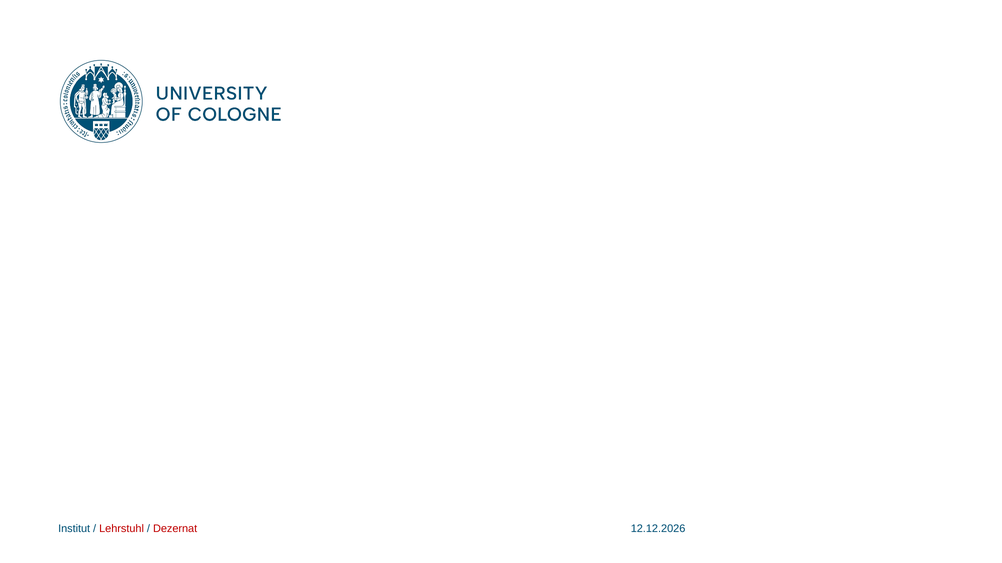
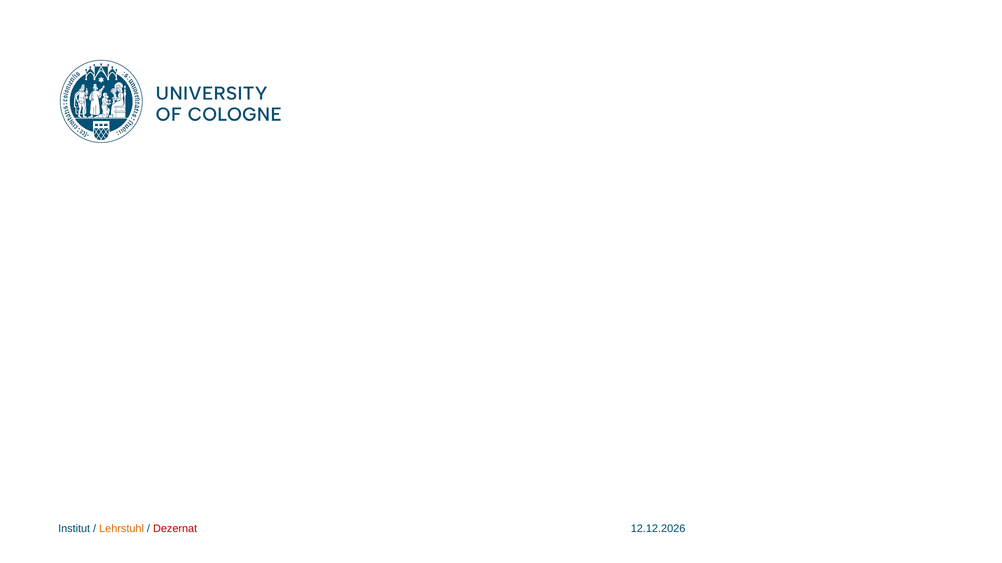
Lehrstuhl colour: red -> orange
